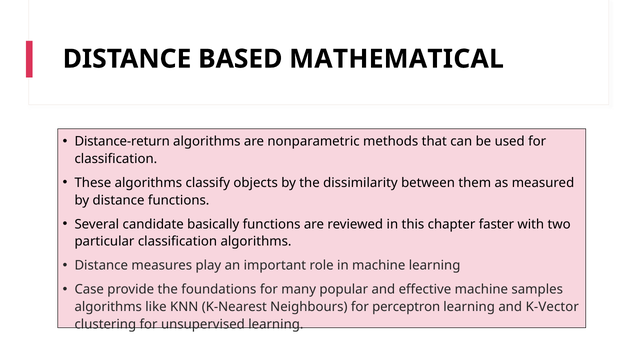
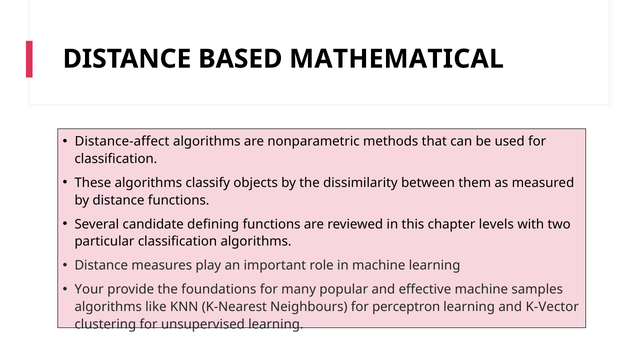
Distance-return: Distance-return -> Distance-affect
basically: basically -> defining
faster: faster -> levels
Case: Case -> Your
